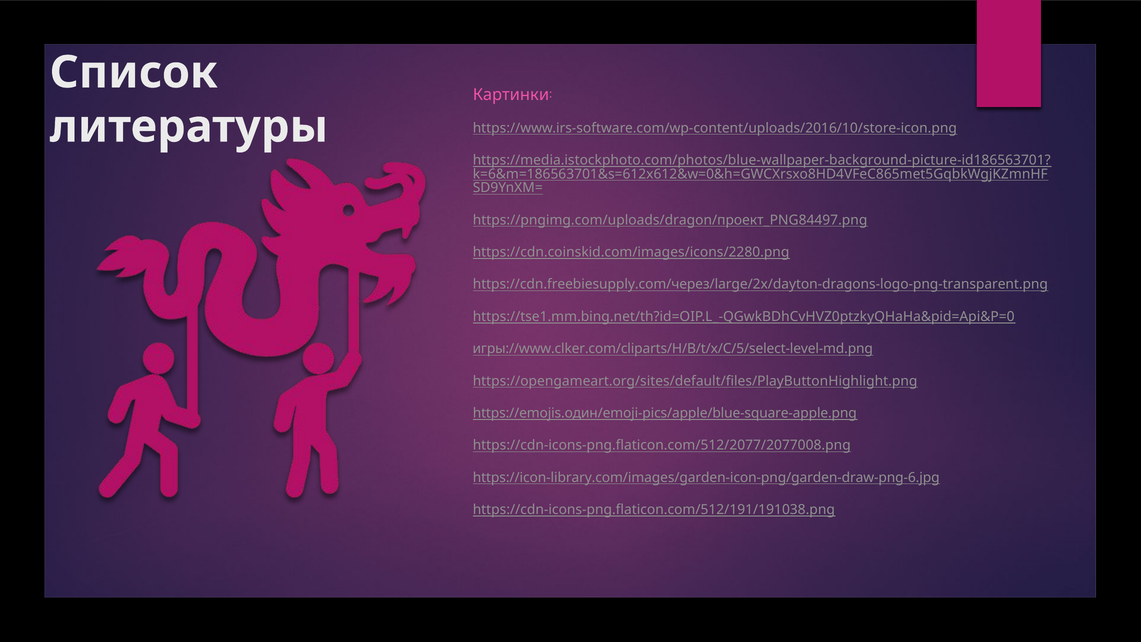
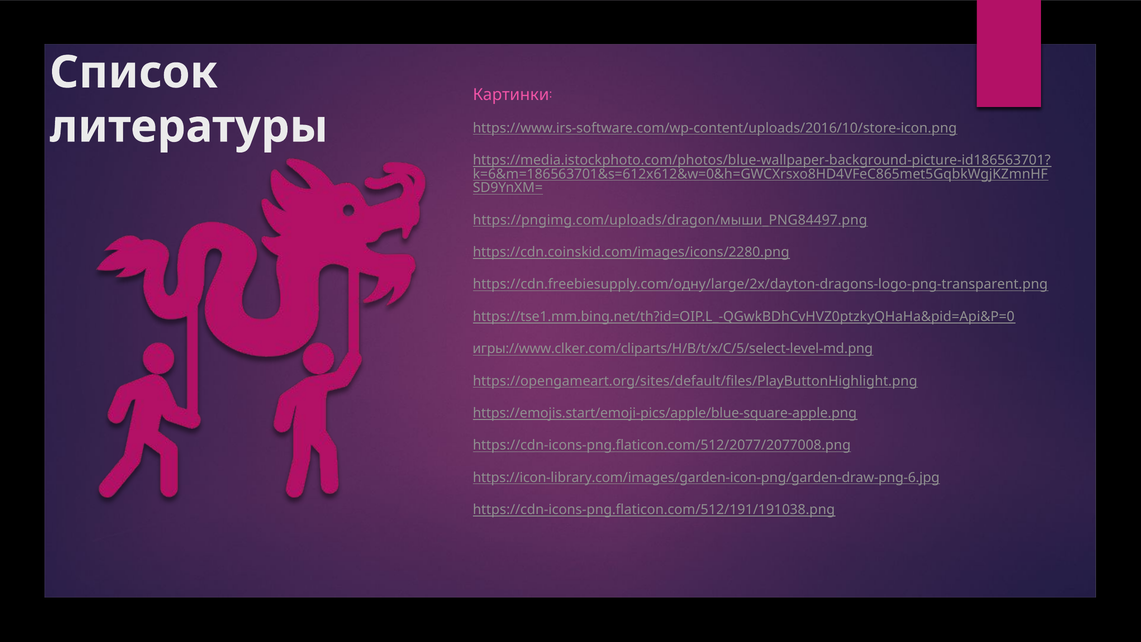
https://pngimg.com/uploads/dragon/проект_PNG84497.png: https://pngimg.com/uploads/dragon/проект_PNG84497.png -> https://pngimg.com/uploads/dragon/мыши_PNG84497.png
https://cdn.freebiesupply.com/через/large/2x/dayton-dragons-logo-png-transparent.png: https://cdn.freebiesupply.com/через/large/2x/dayton-dragons-logo-png-transparent.png -> https://cdn.freebiesupply.com/одну/large/2x/dayton-dragons-logo-png-transparent.png
https://emojis.один/emoji-pics/apple/blue-square-apple.png: https://emojis.один/emoji-pics/apple/blue-square-apple.png -> https://emojis.start/emoji-pics/apple/blue-square-apple.png
